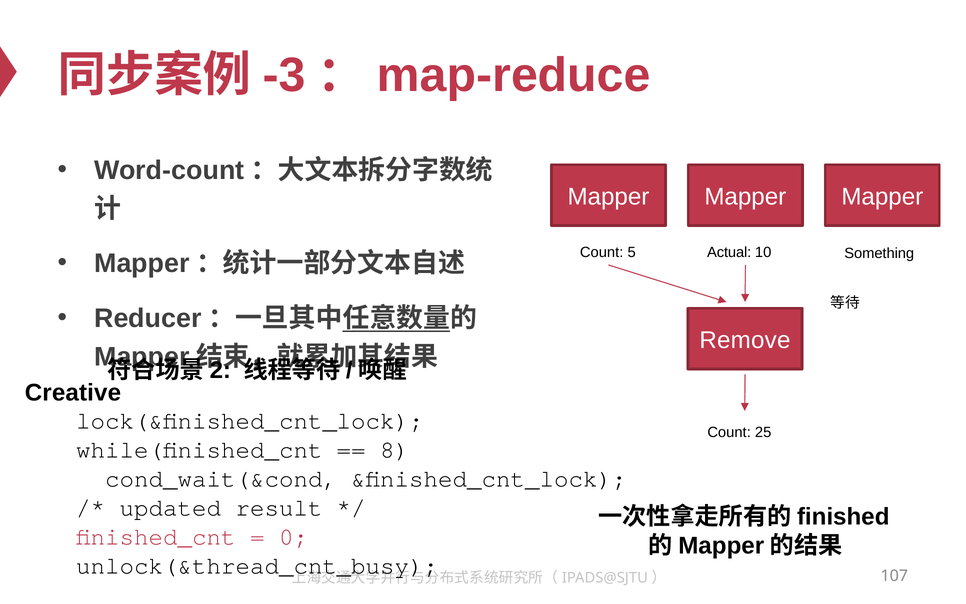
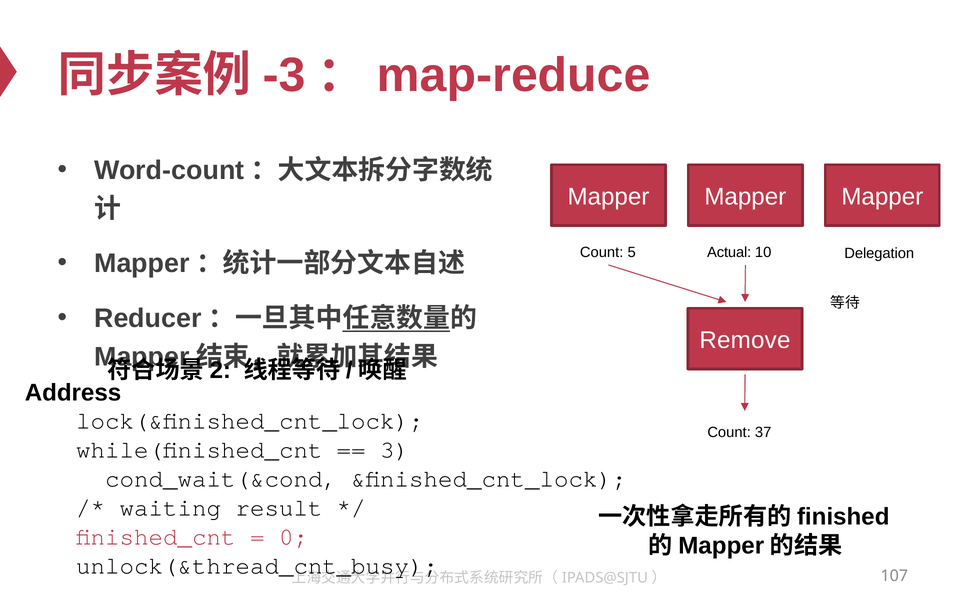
Something: Something -> Delegation
Creative: Creative -> Address
25: 25 -> 37
8: 8 -> 3
updated: updated -> waiting
